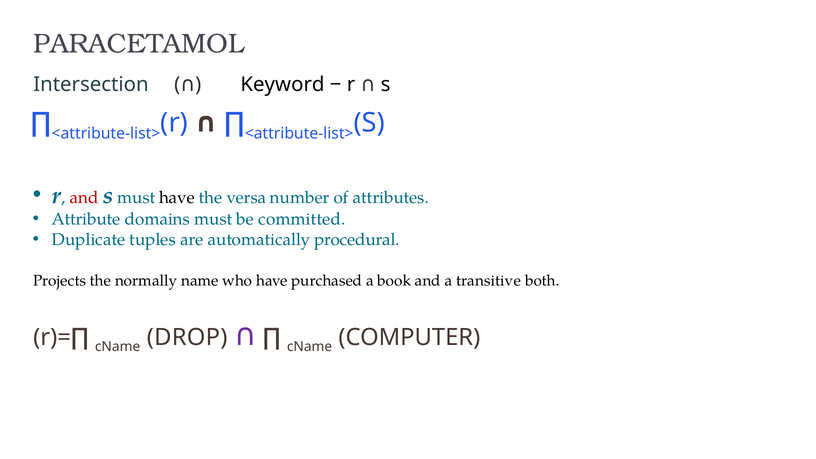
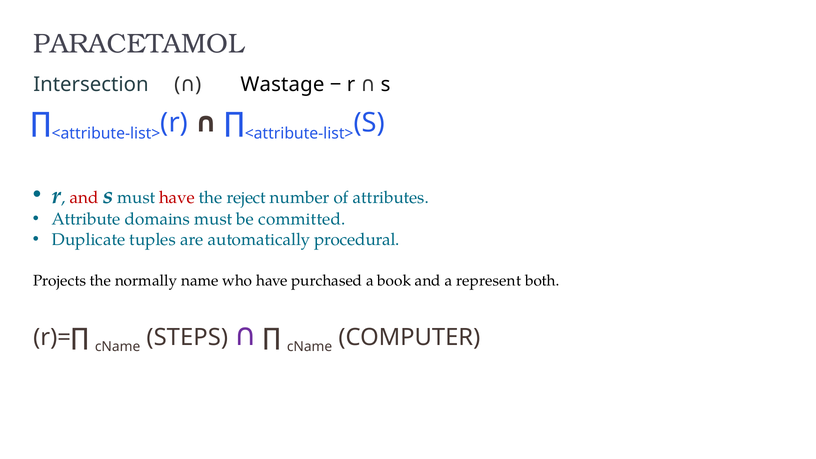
Keyword: Keyword -> Wastage
have at (177, 197) colour: black -> red
versa: versa -> reject
transitive: transitive -> represent
DROP: DROP -> STEPS
